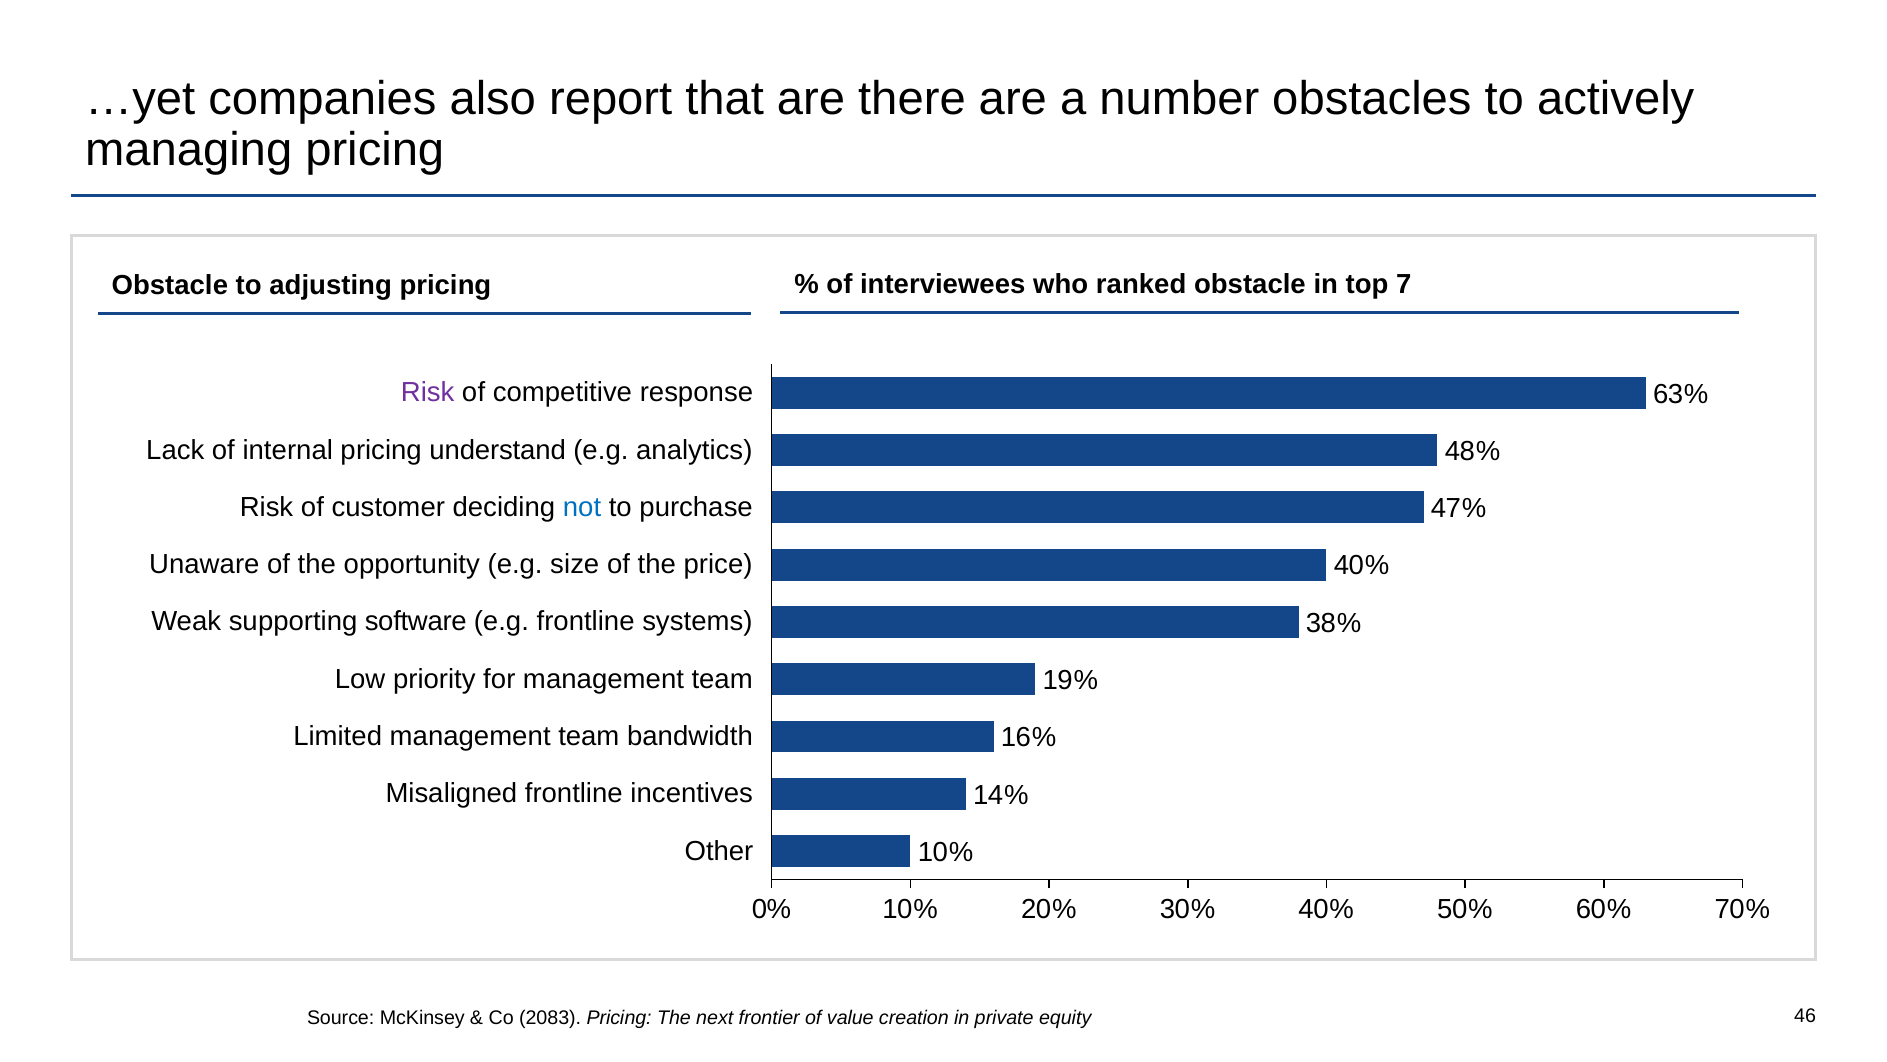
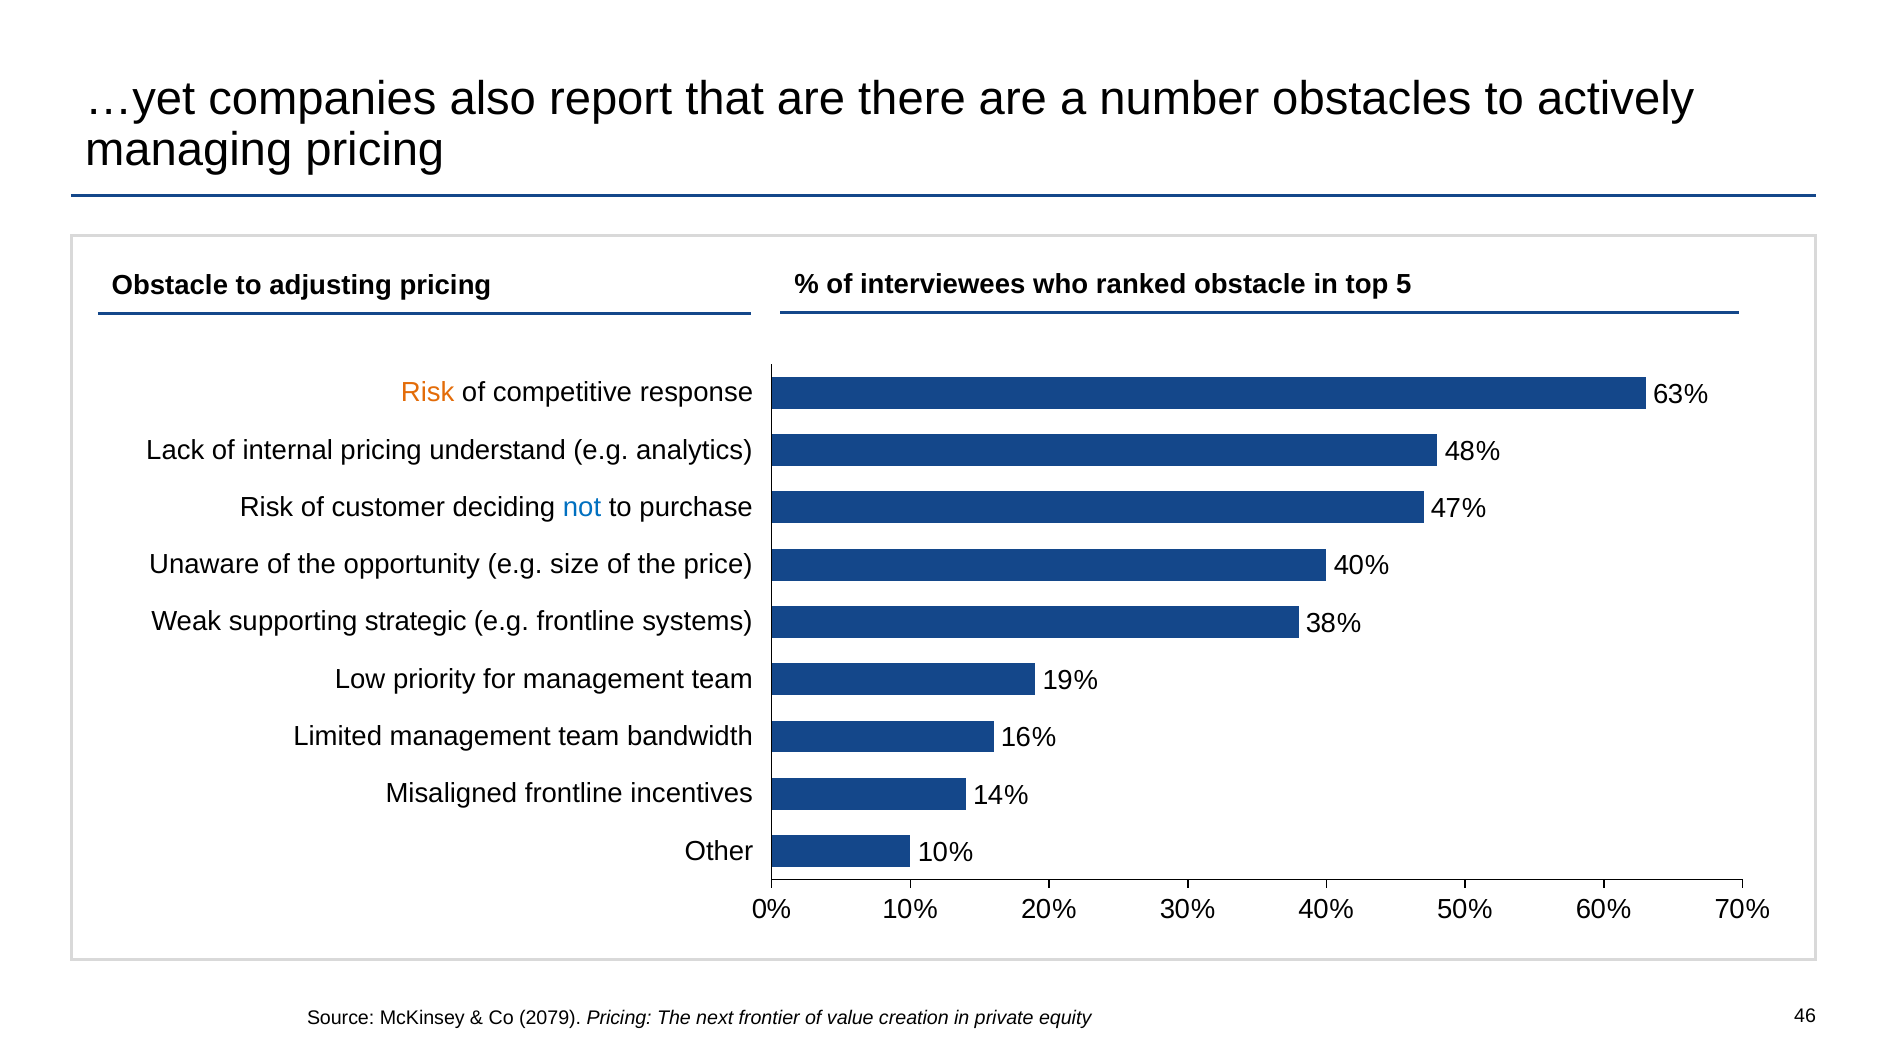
7: 7 -> 5
Risk at (428, 393) colour: purple -> orange
software: software -> strategic
2083: 2083 -> 2079
